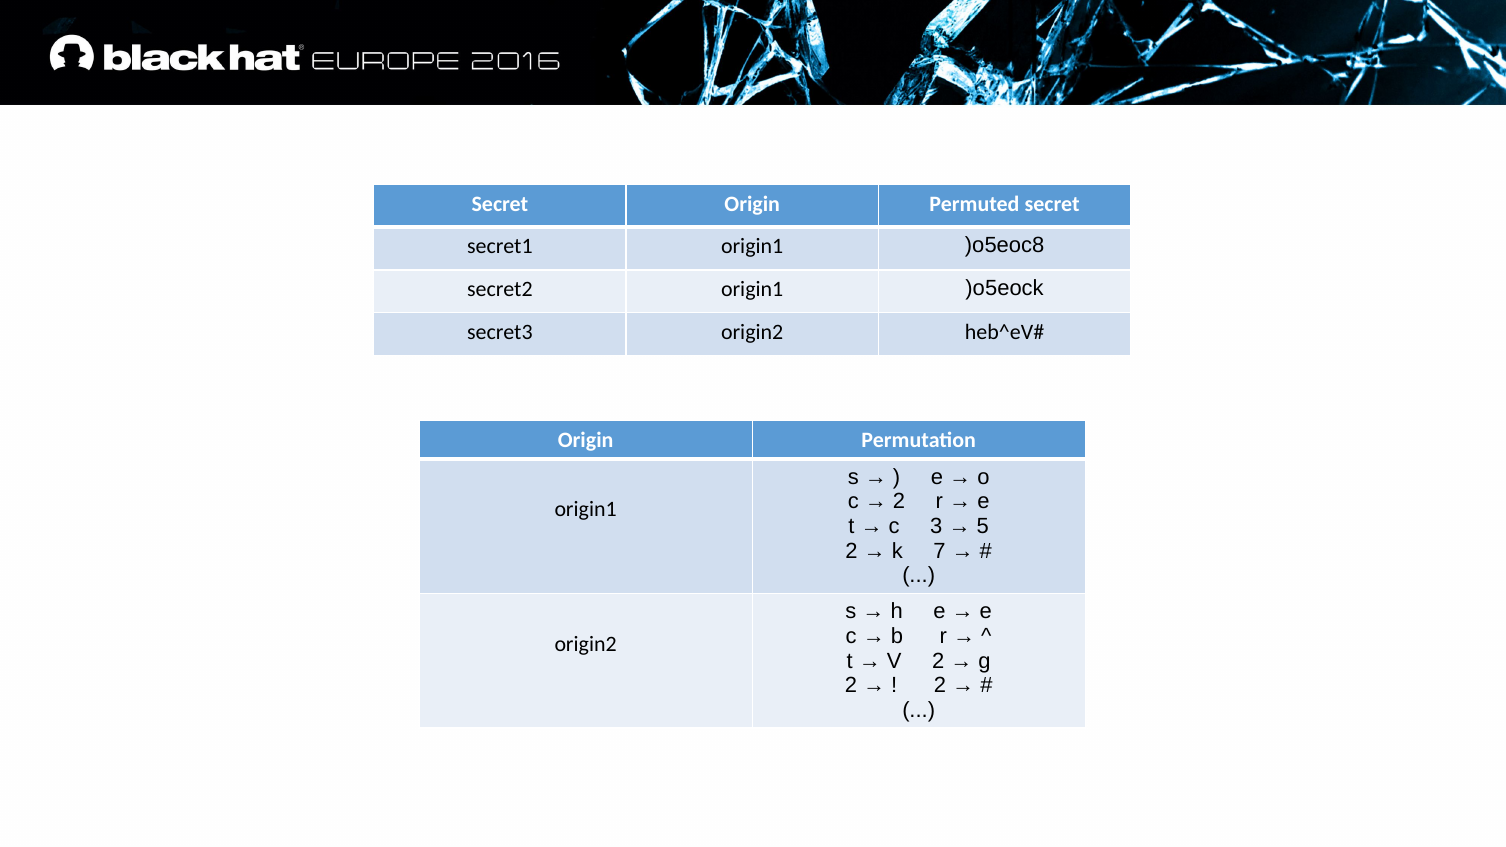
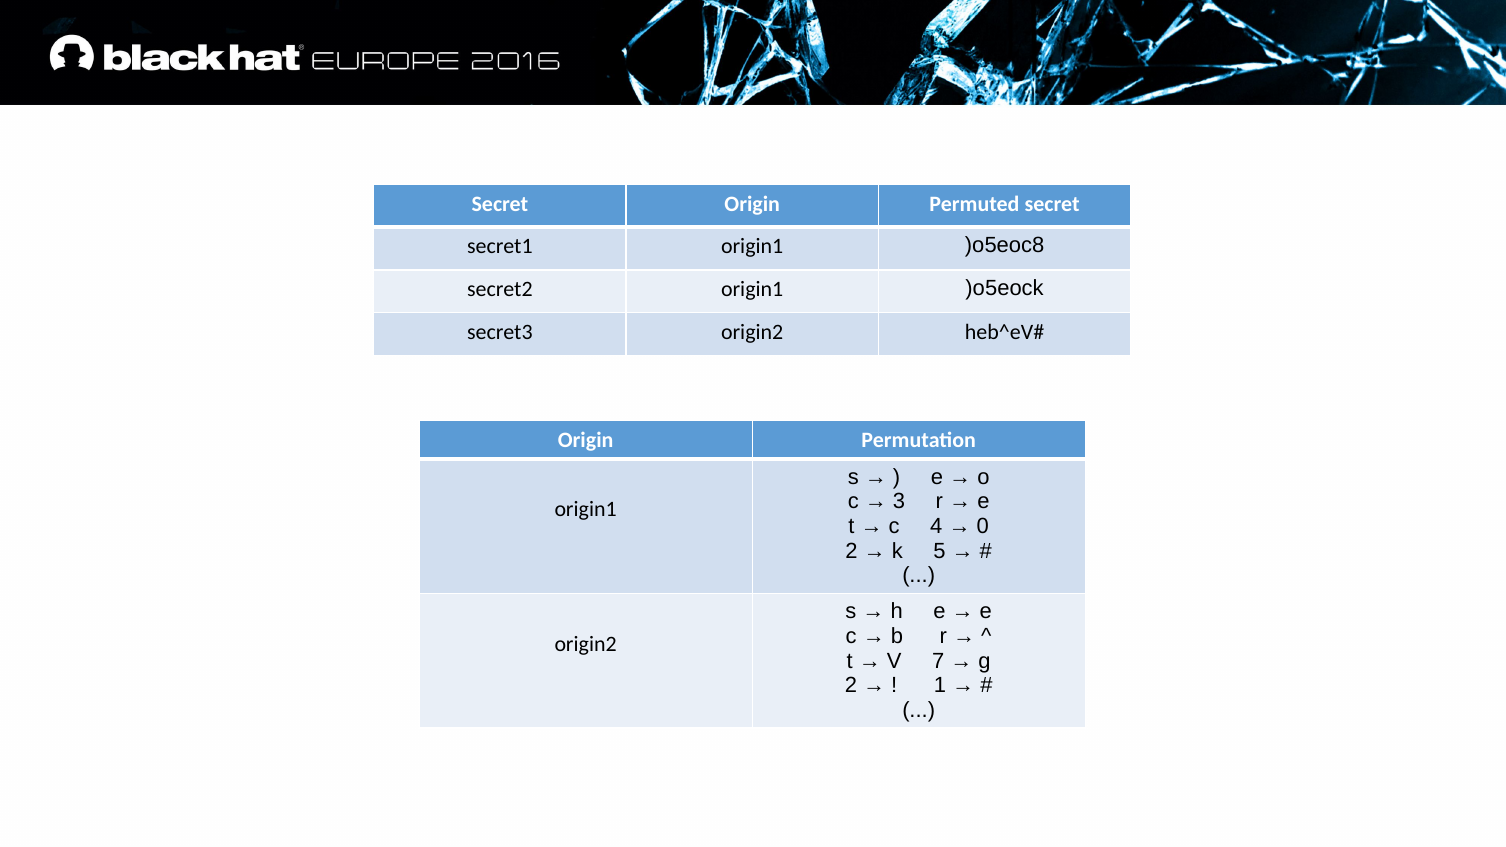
2 at (899, 502): 2 -> 3
3: 3 -> 4
5: 5 -> 0
7: 7 -> 5
V 2: 2 -> 7
2 at (940, 686): 2 -> 1
